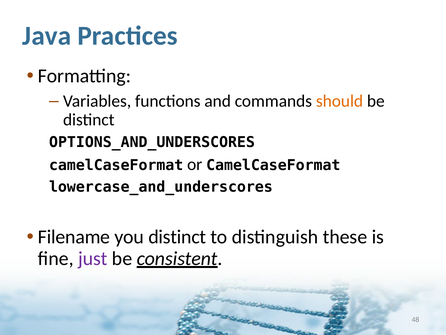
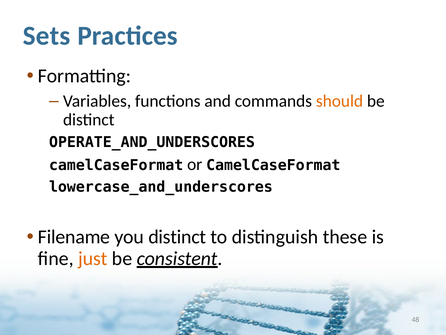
Java: Java -> Sets
OPTIONS_AND_UNDERSCORES: OPTIONS_AND_UNDERSCORES -> OPERATE_AND_UNDERSCORES
just colour: purple -> orange
